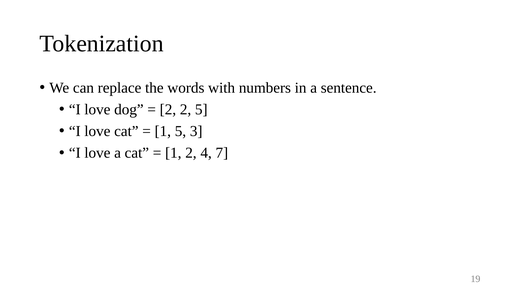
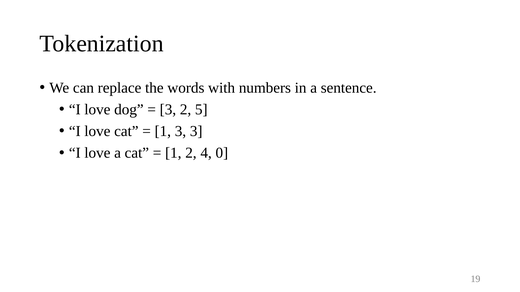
2 at (168, 110): 2 -> 3
1 5: 5 -> 3
7: 7 -> 0
